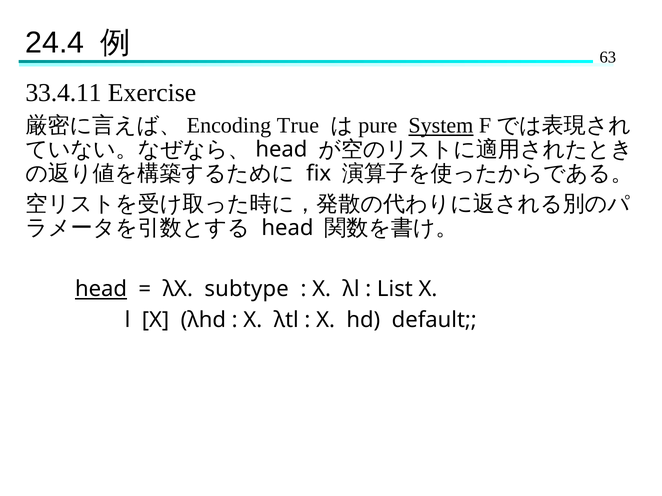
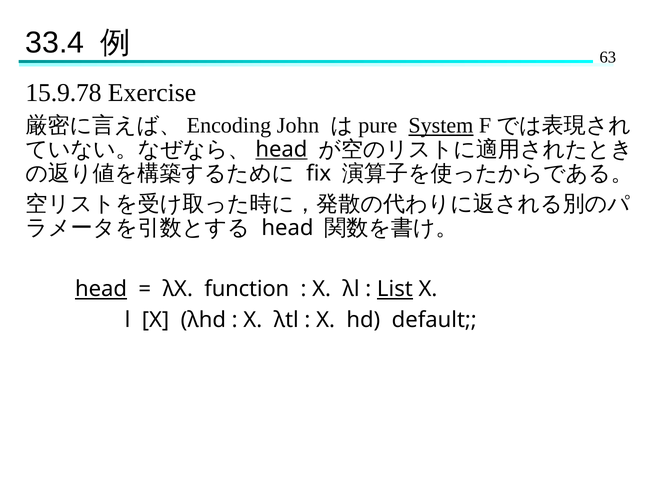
24.4: 24.4 -> 33.4
33.4.11: 33.4.11 -> 15.9.78
True: True -> John
head at (281, 150) underline: none -> present
subtype: subtype -> function
List underline: none -> present
